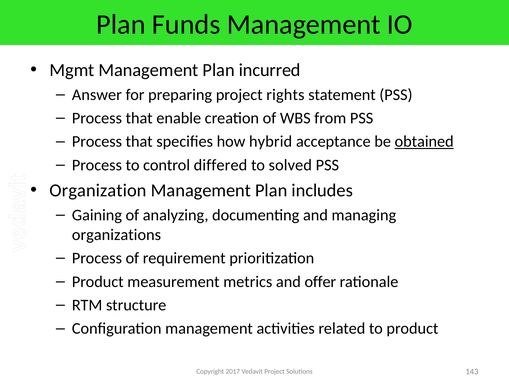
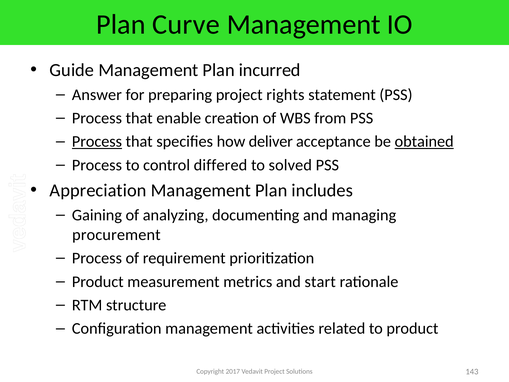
Funds: Funds -> Curve
Mgmt: Mgmt -> Guide
Process at (97, 142) underline: none -> present
hybrid: hybrid -> deliver
Organization: Organization -> Appreciation
organizations: organizations -> procurement
offer: offer -> start
